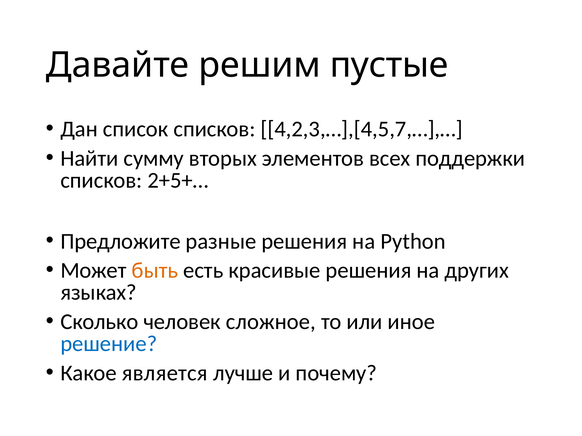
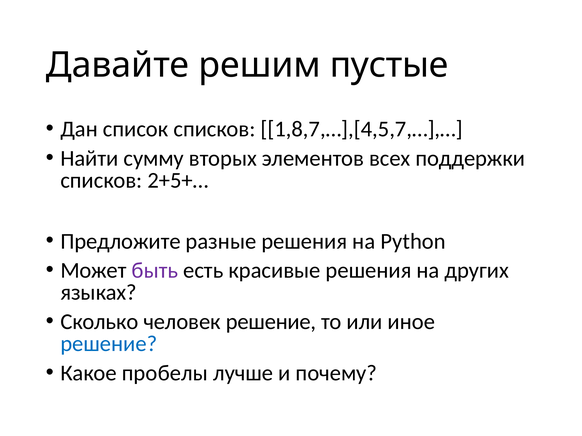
4,2,3,…],[4,5,7,…],…: 4,2,3,…],[4,5,7,…],… -> 1,8,7,…],[4,5,7,…],…
быть colour: orange -> purple
человек сложное: сложное -> решение
является: является -> пробелы
